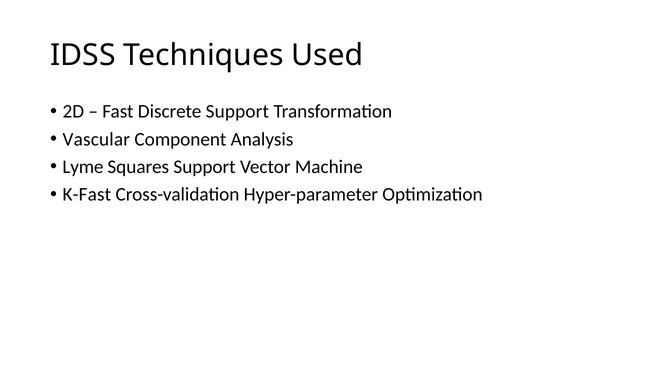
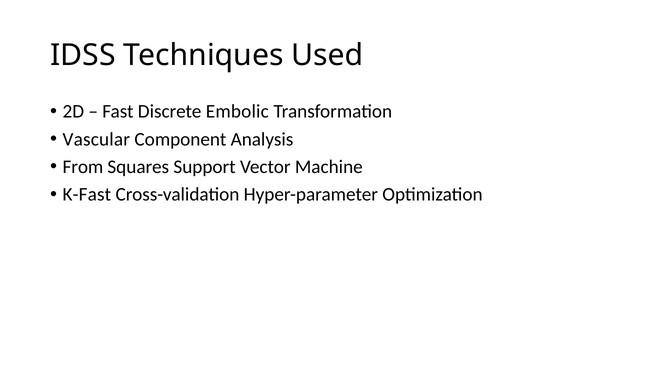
Discrete Support: Support -> Embolic
Lyme: Lyme -> From
